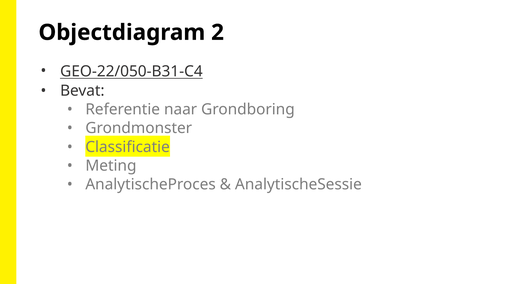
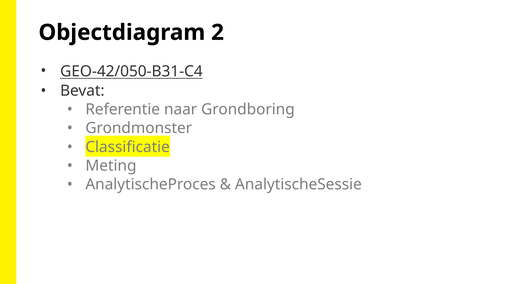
GEO-22/050-B31-C4: GEO-22/050-B31-C4 -> GEO-42/050-B31-C4
